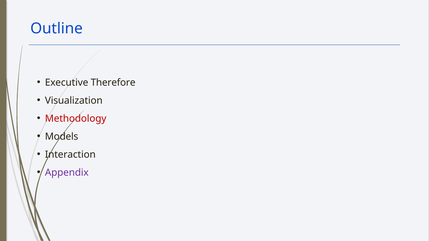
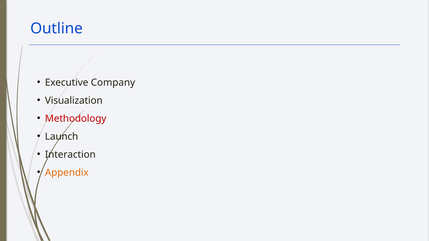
Therefore: Therefore -> Company
Models: Models -> Launch
Appendix colour: purple -> orange
